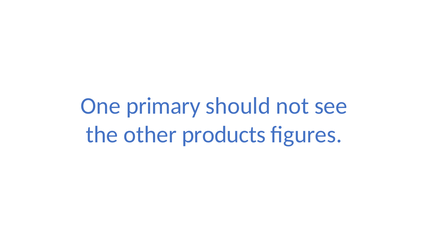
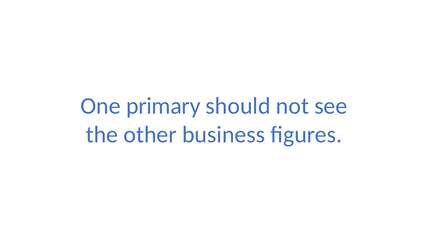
products: products -> business
